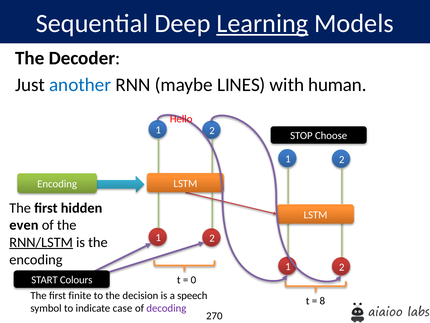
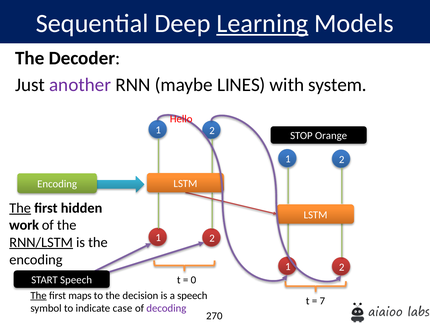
another colour: blue -> purple
human: human -> system
Choose: Choose -> Orange
The at (20, 208) underline: none -> present
even: even -> work
START Colours: Colours -> Speech
The at (39, 295) underline: none -> present
finite: finite -> maps
8: 8 -> 7
